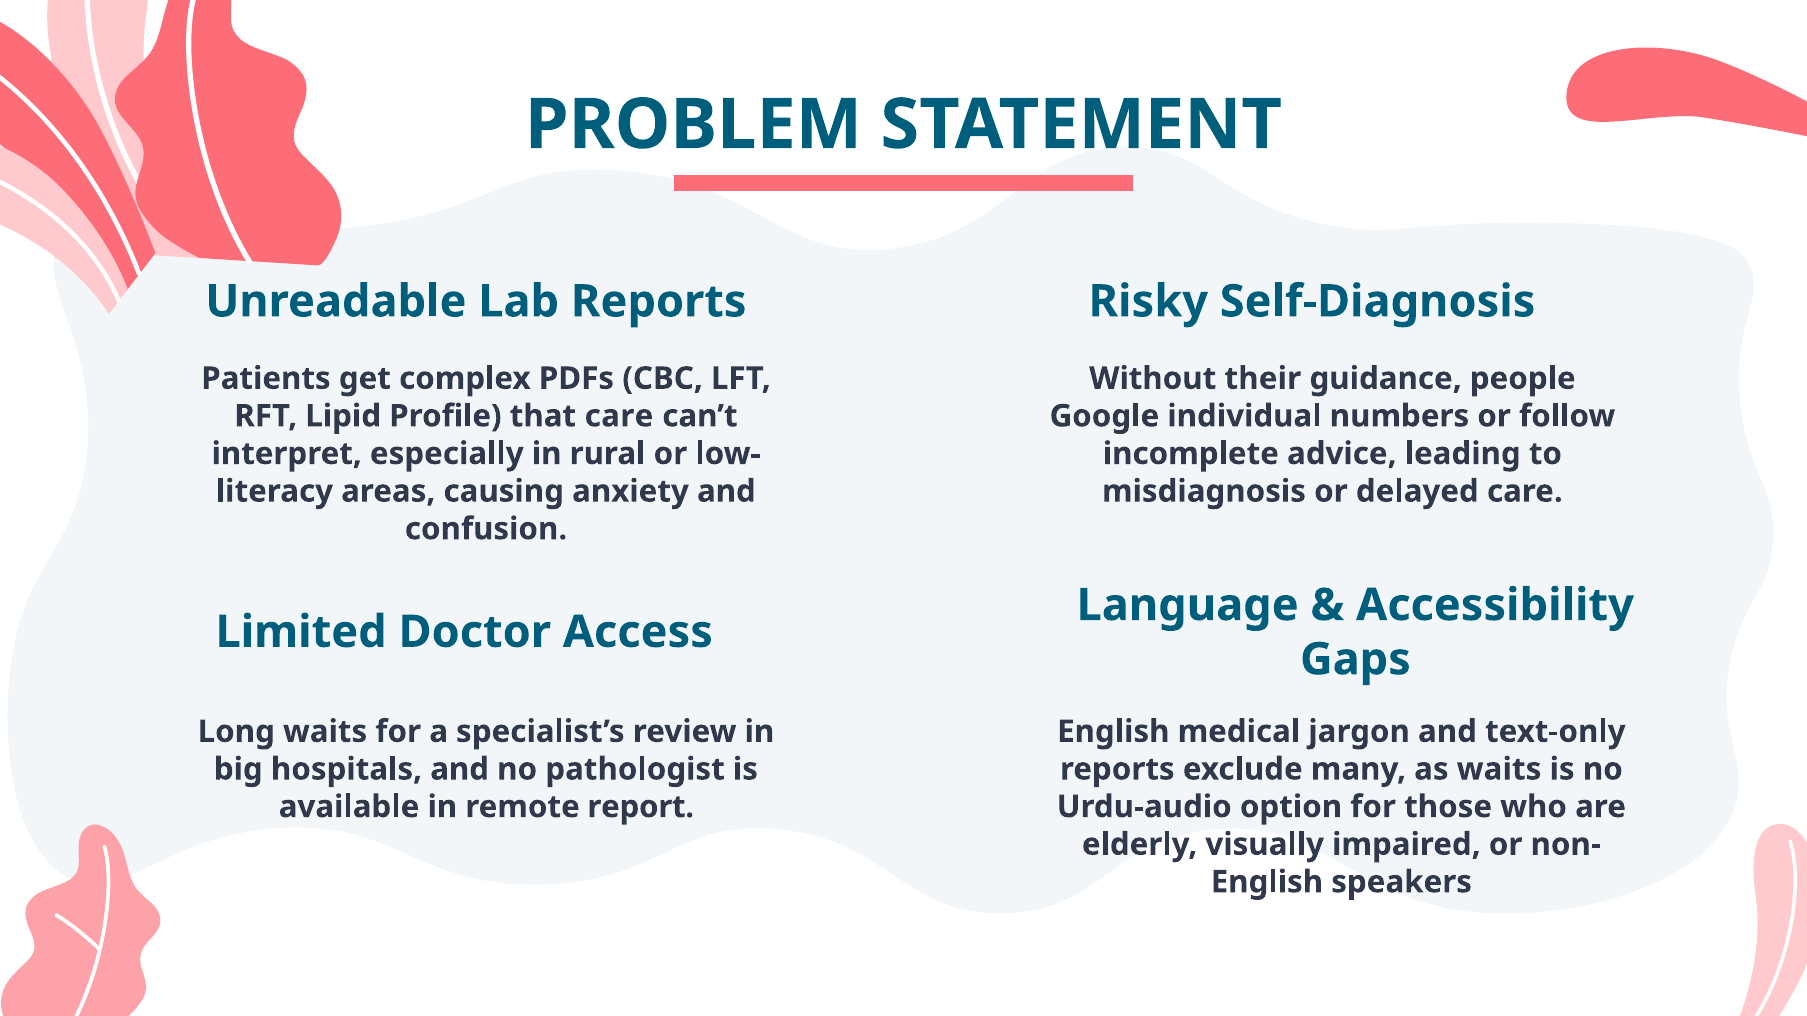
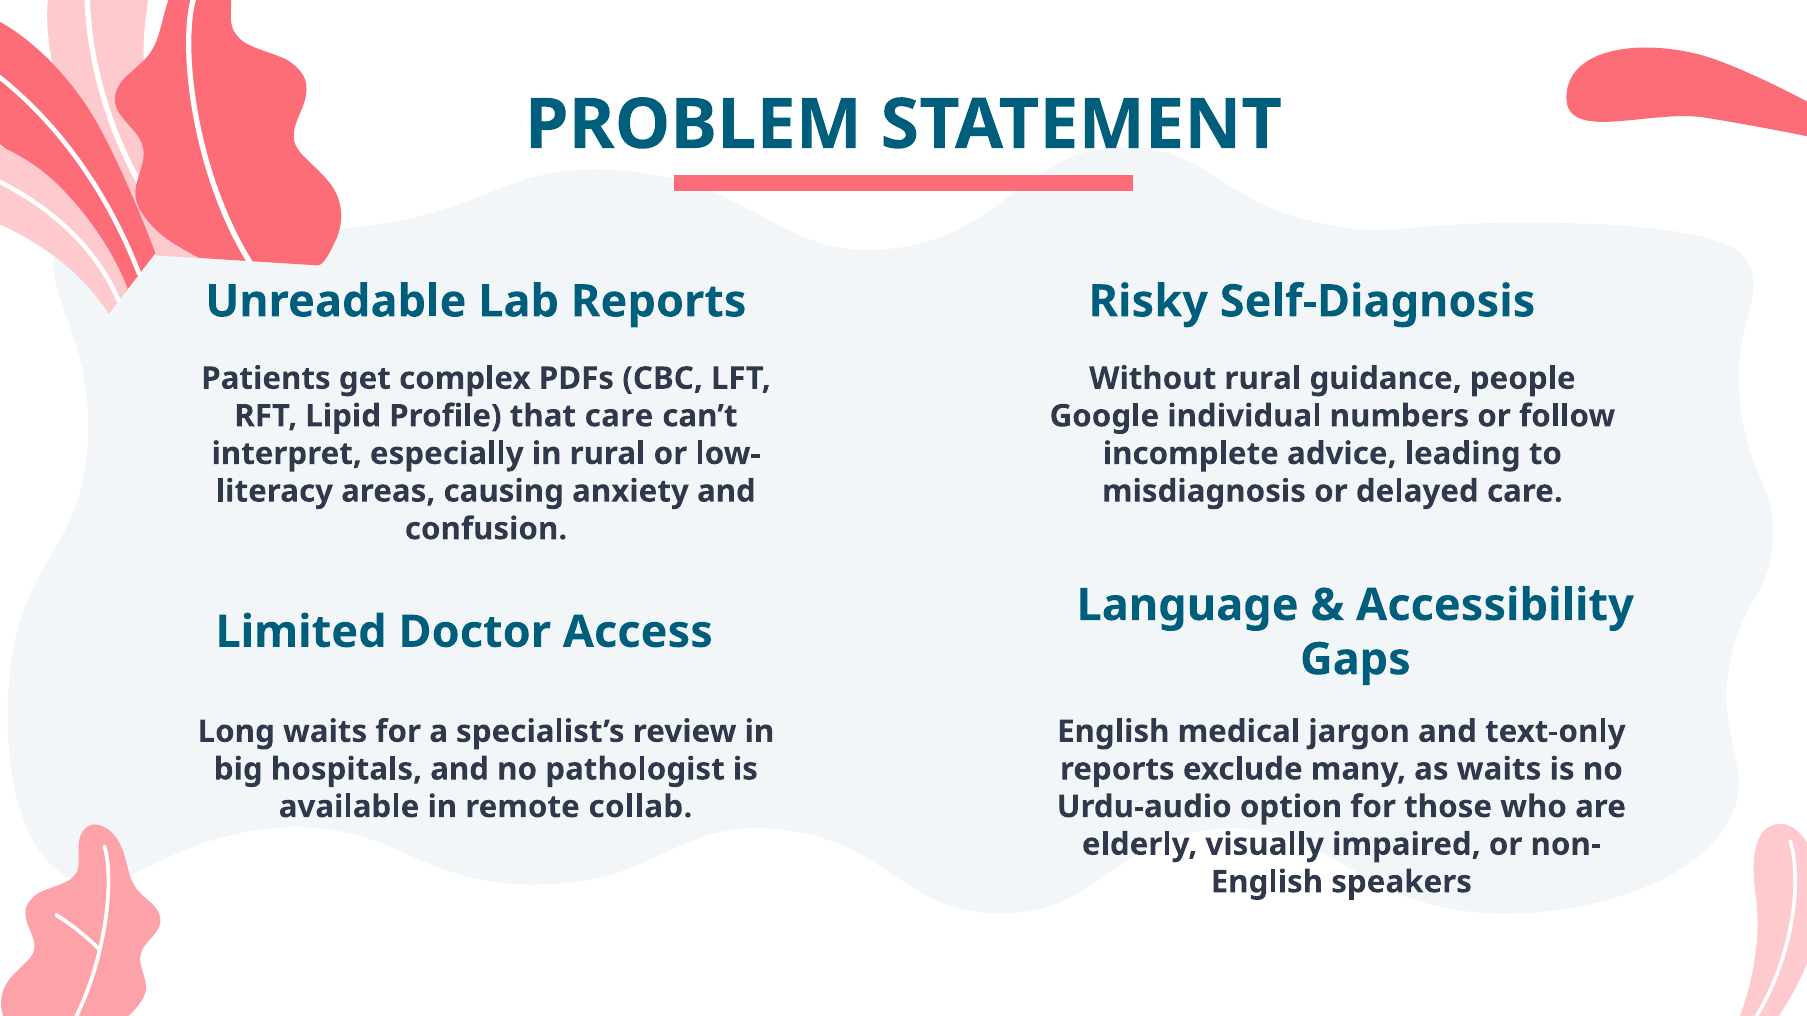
Without their: their -> rural
report: report -> collab
